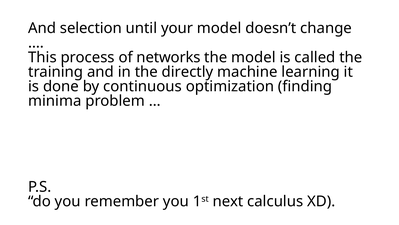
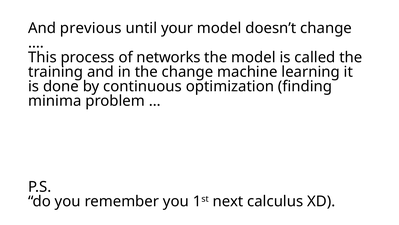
selection: selection -> previous
the directly: directly -> change
